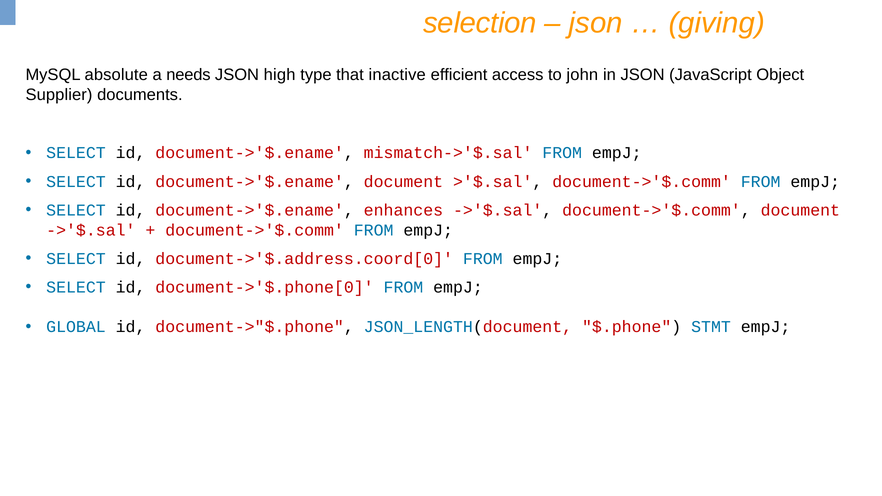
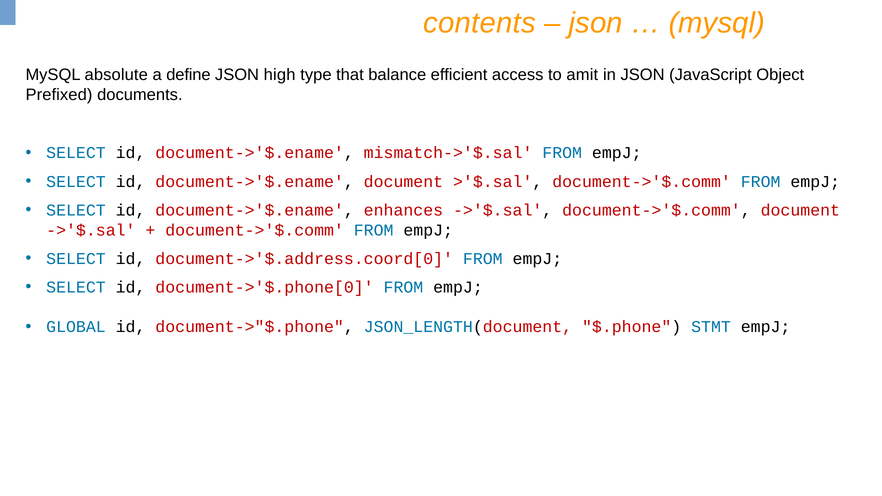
selection: selection -> contents
giving at (717, 23): giving -> mysql
needs: needs -> define
inactive: inactive -> balance
john: john -> amit
Supplier: Supplier -> Prefixed
